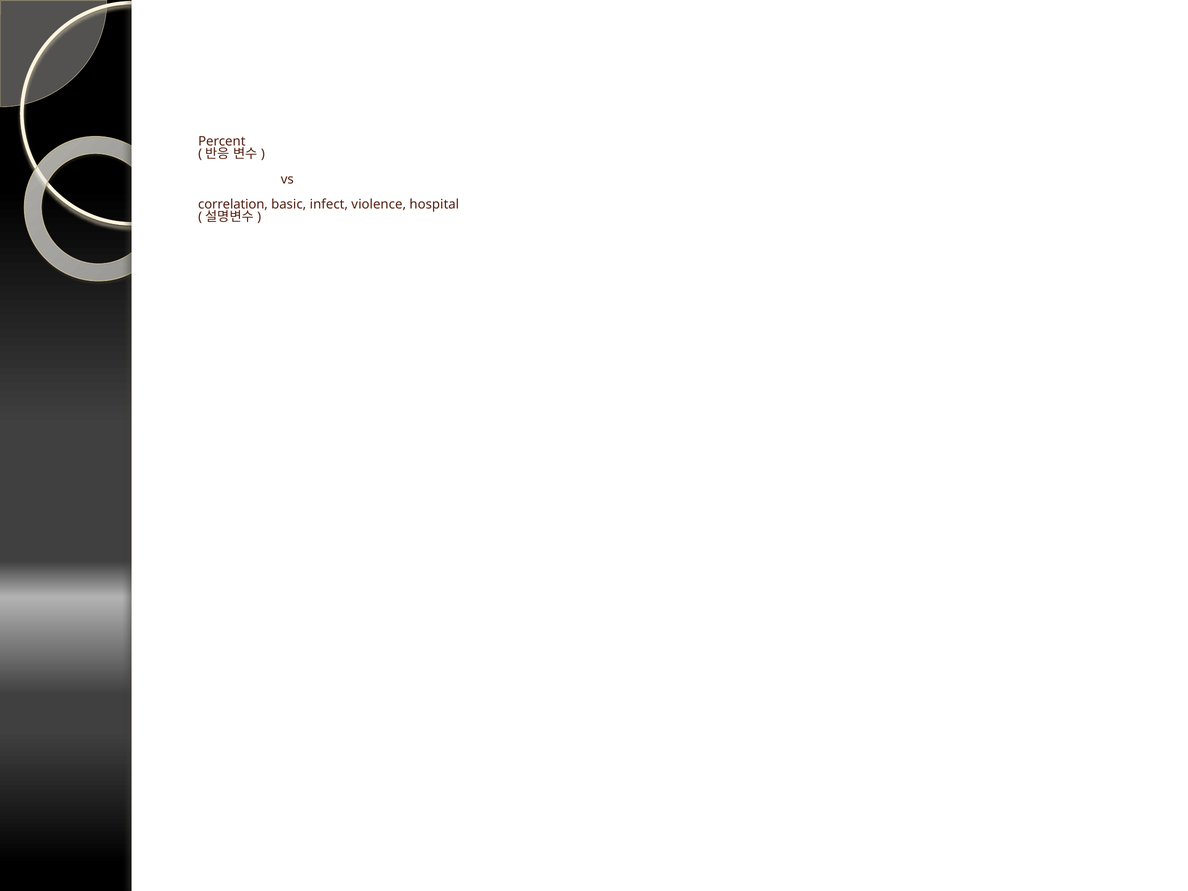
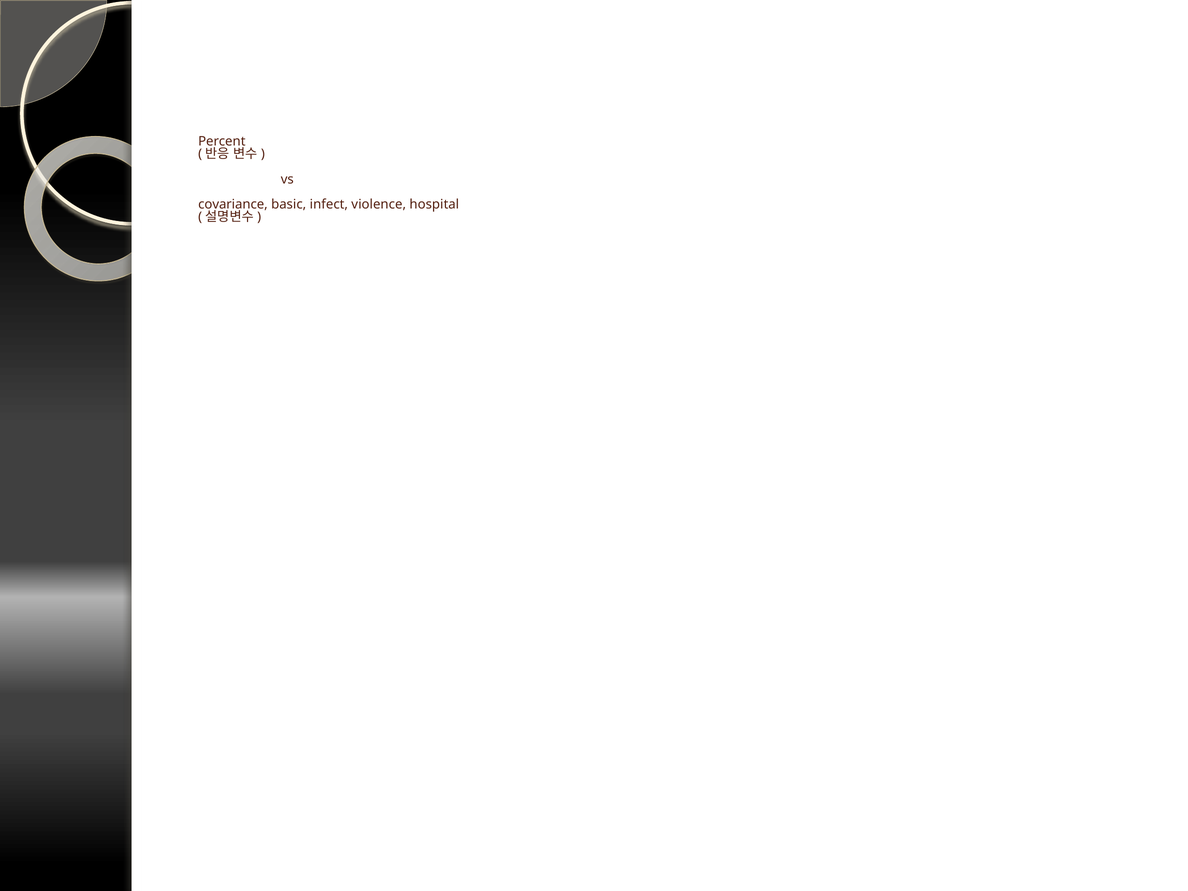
correlation: correlation -> covariance
